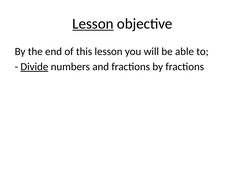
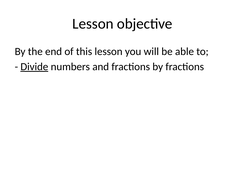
Lesson at (93, 24) underline: present -> none
